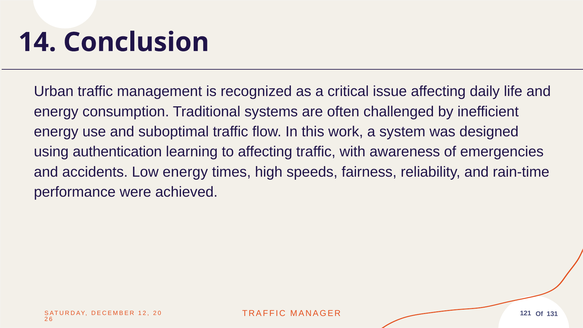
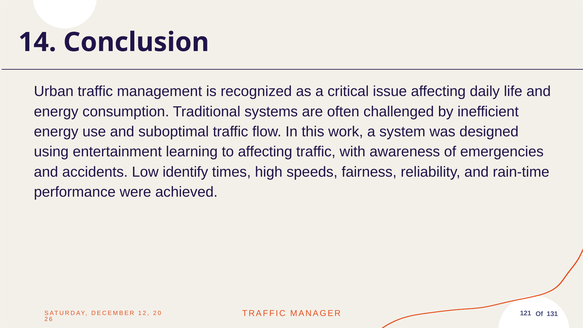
authentication: authentication -> entertainment
Low energy: energy -> identify
